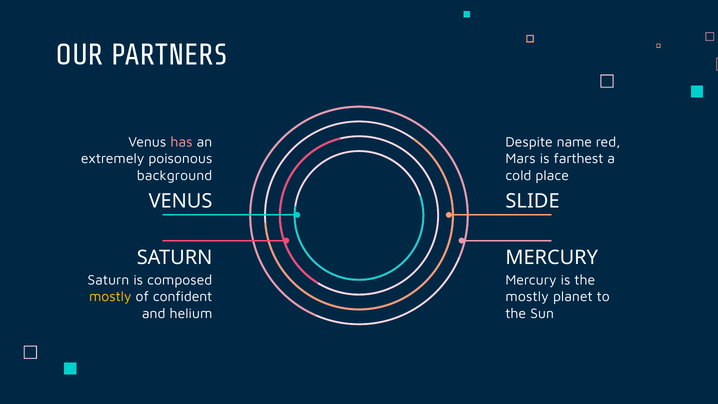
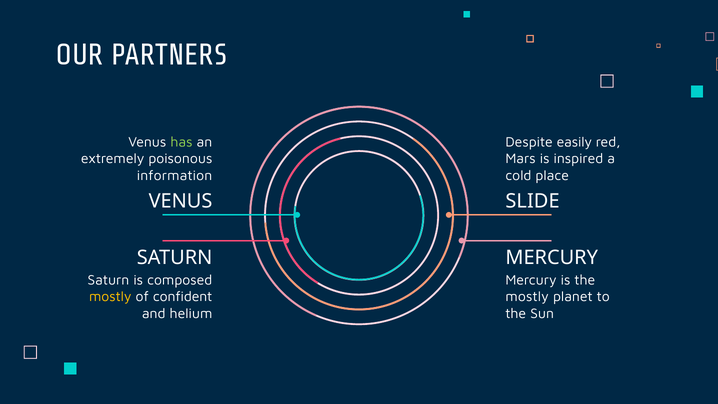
has colour: pink -> light green
name: name -> easily
farthest: farthest -> inspired
background: background -> information
